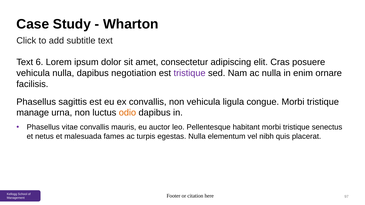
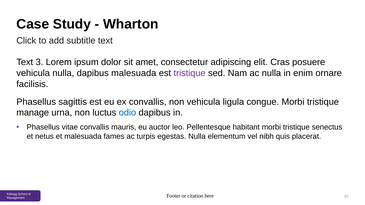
6: 6 -> 3
dapibus negotiation: negotiation -> malesuada
odio colour: orange -> blue
